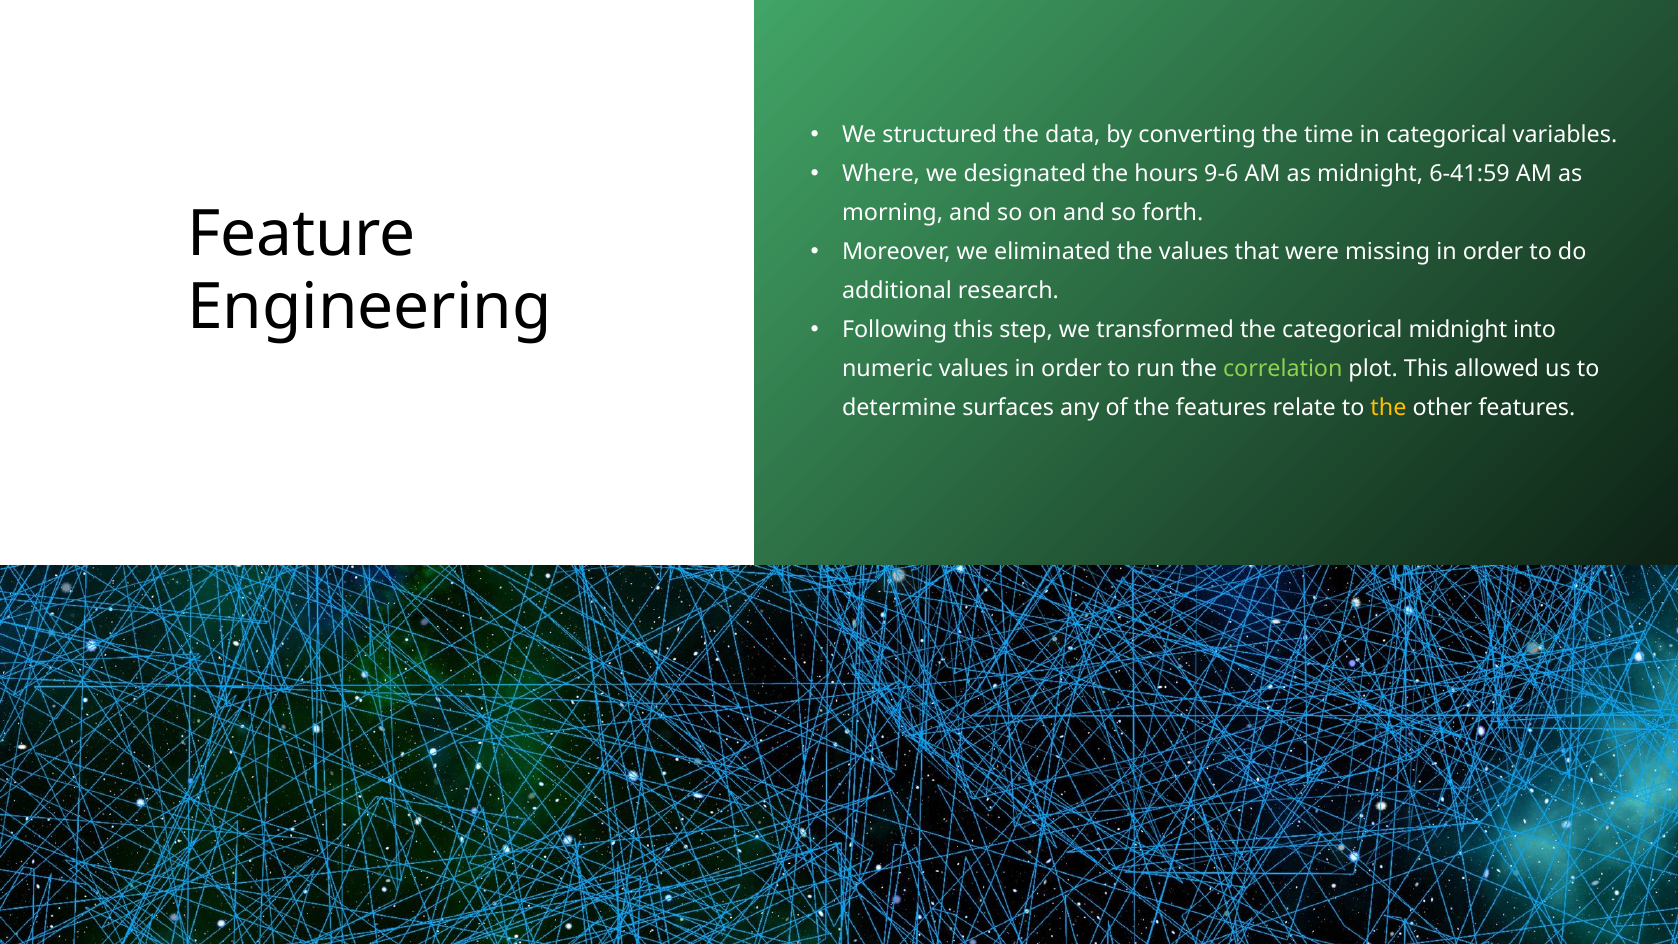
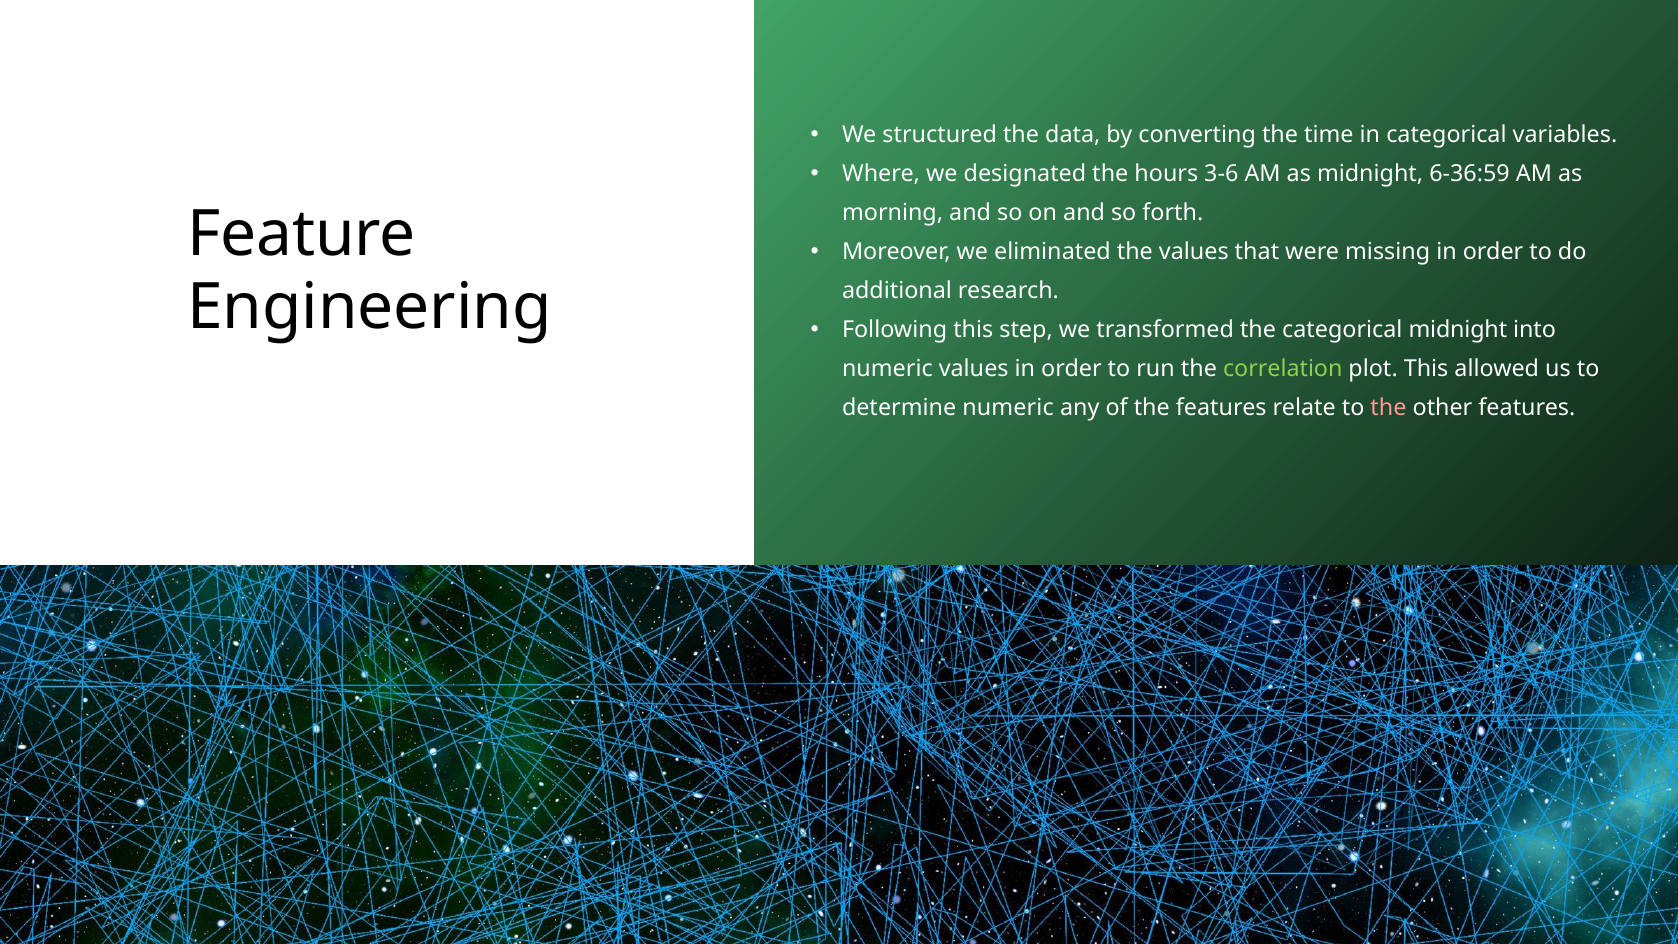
9-6: 9-6 -> 3-6
6-41:59: 6-41:59 -> 6-36:59
determine surfaces: surfaces -> numeric
the at (1388, 408) colour: yellow -> pink
